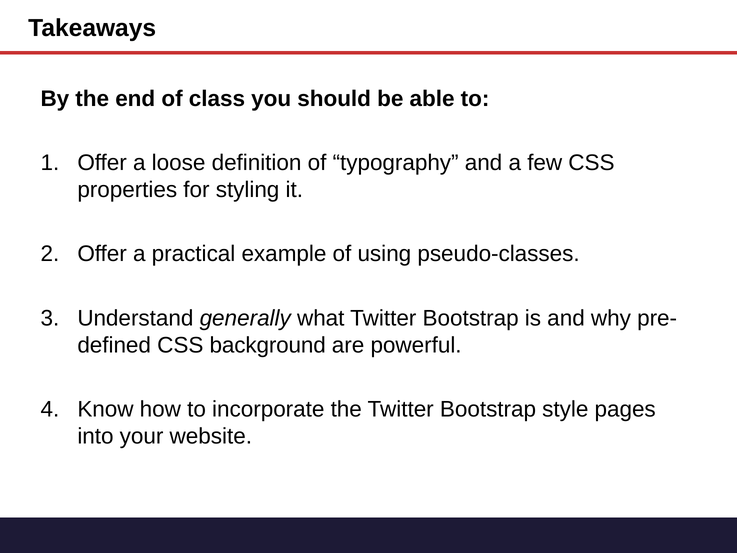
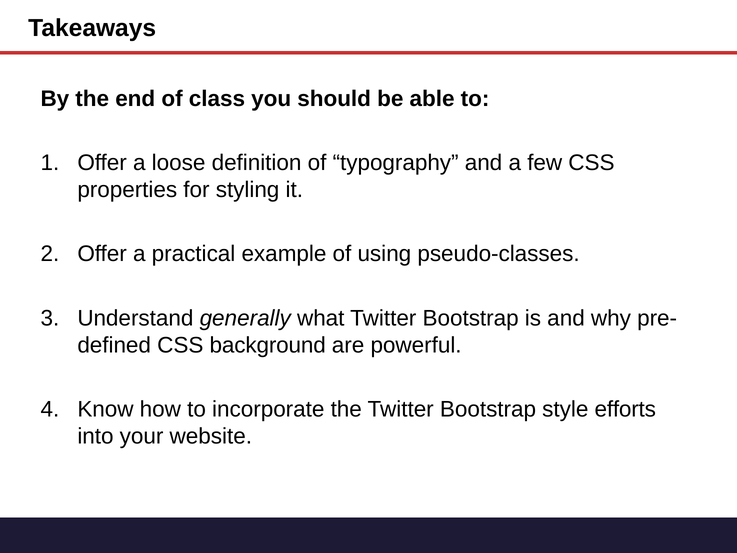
pages: pages -> efforts
